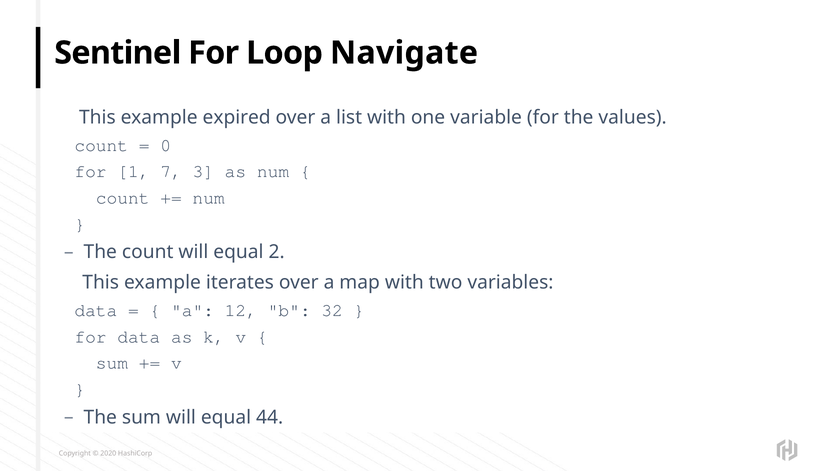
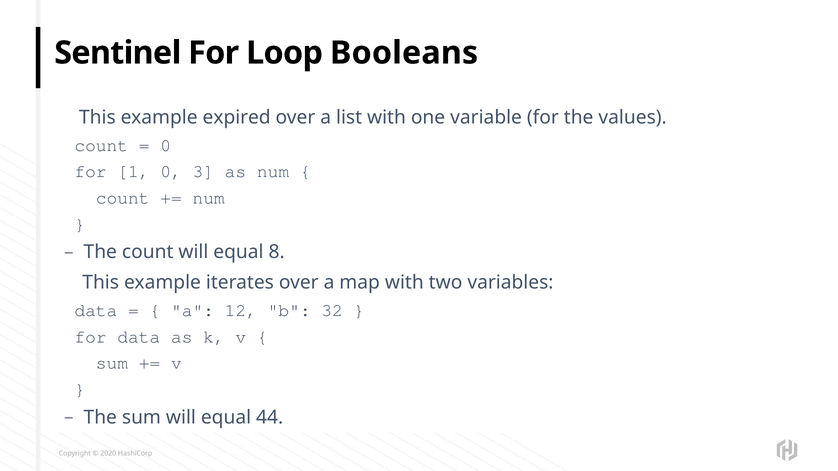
Navigate: Navigate -> Booleans
1 7: 7 -> 0
2: 2 -> 8
